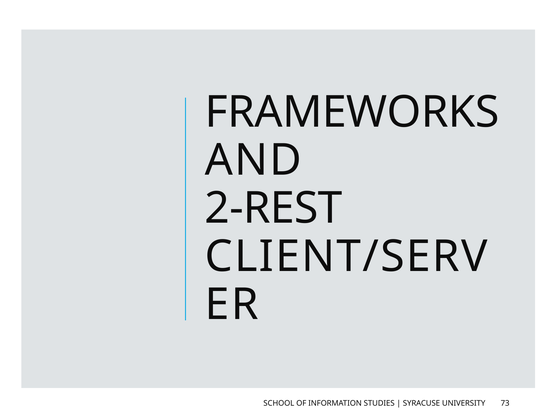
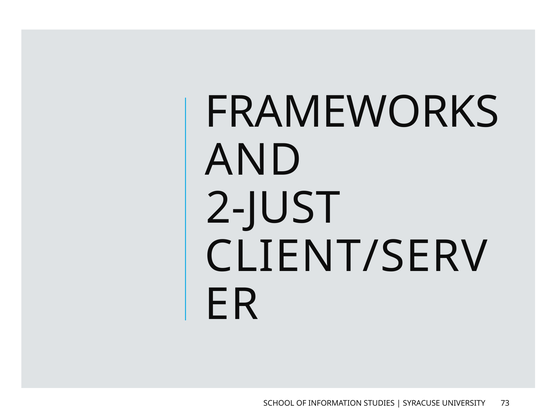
2-REST: 2-REST -> 2-JUST
